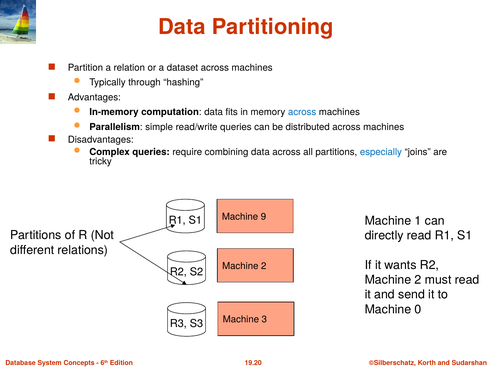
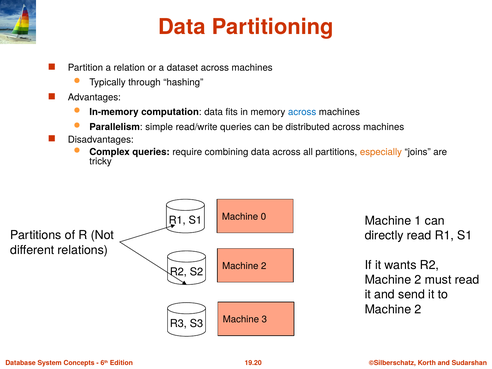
especially colour: blue -> orange
9: 9 -> 0
0 at (418, 309): 0 -> 2
